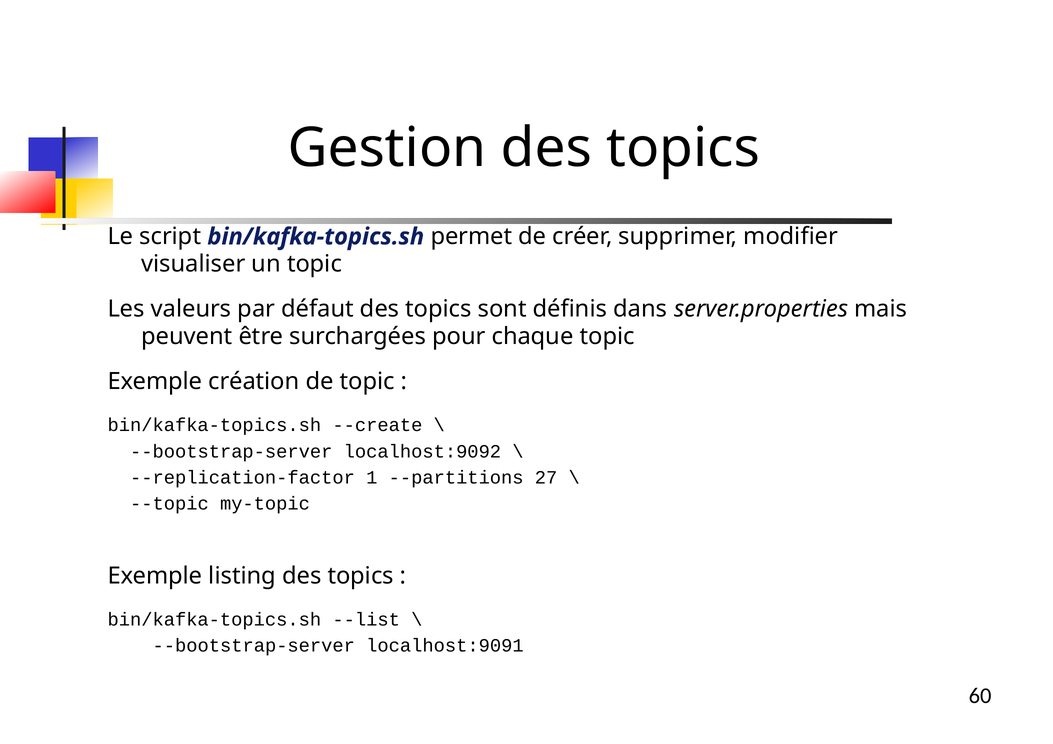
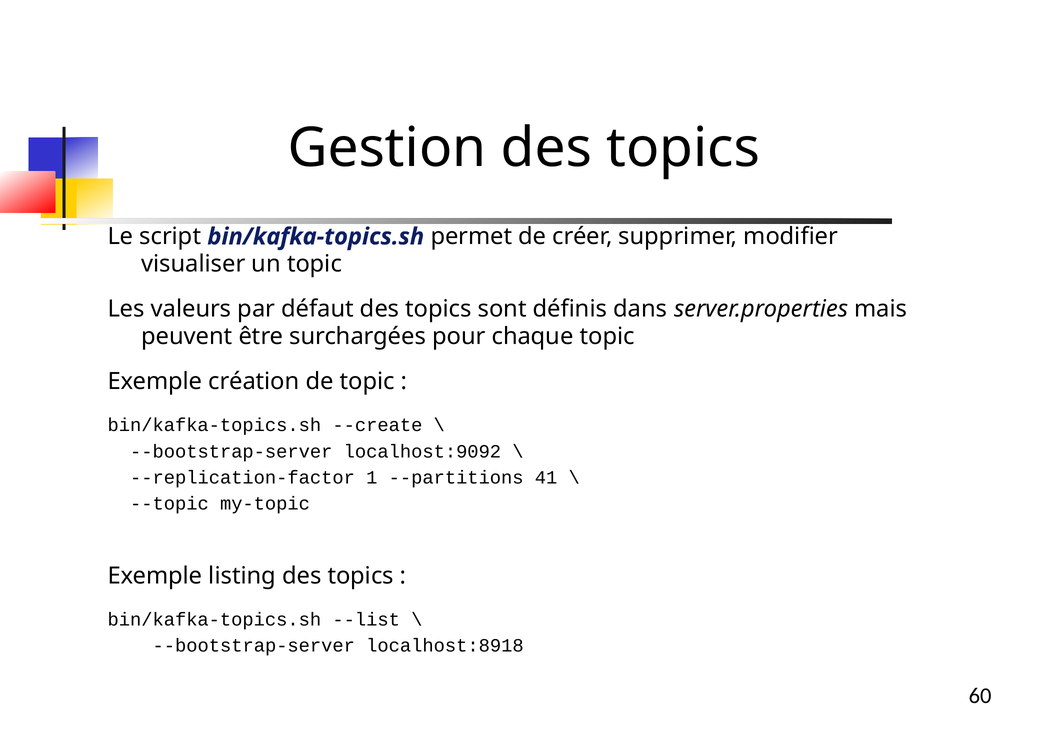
27: 27 -> 41
localhost:9091: localhost:9091 -> localhost:8918
